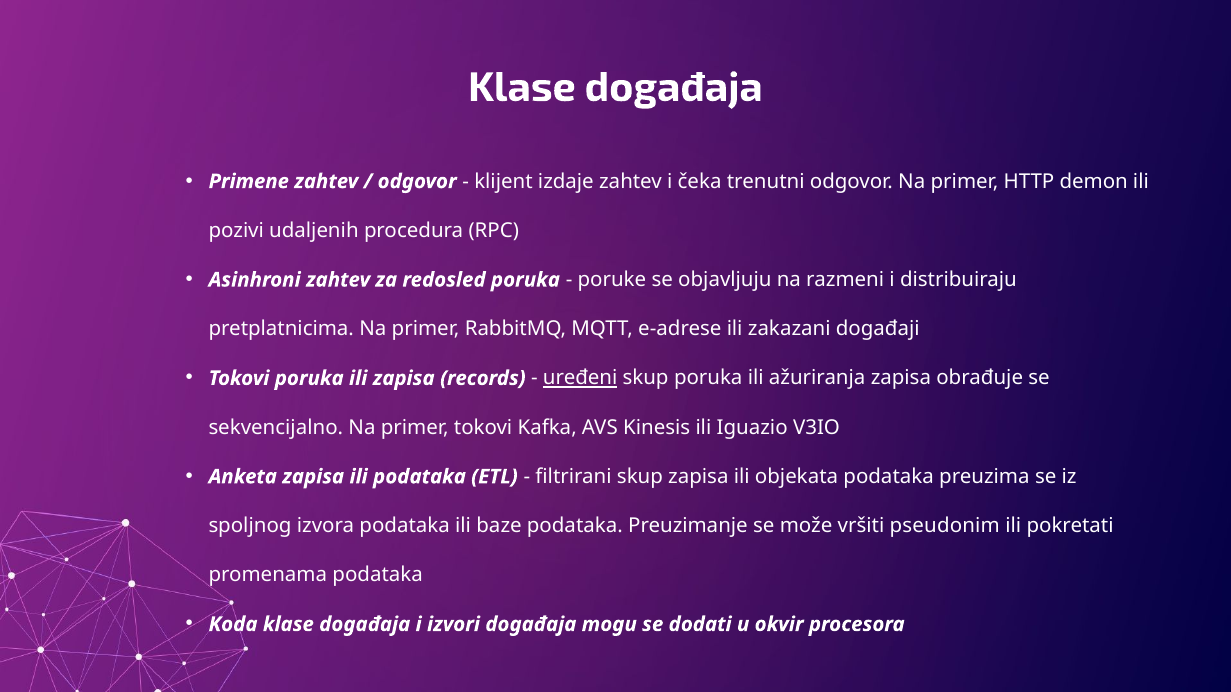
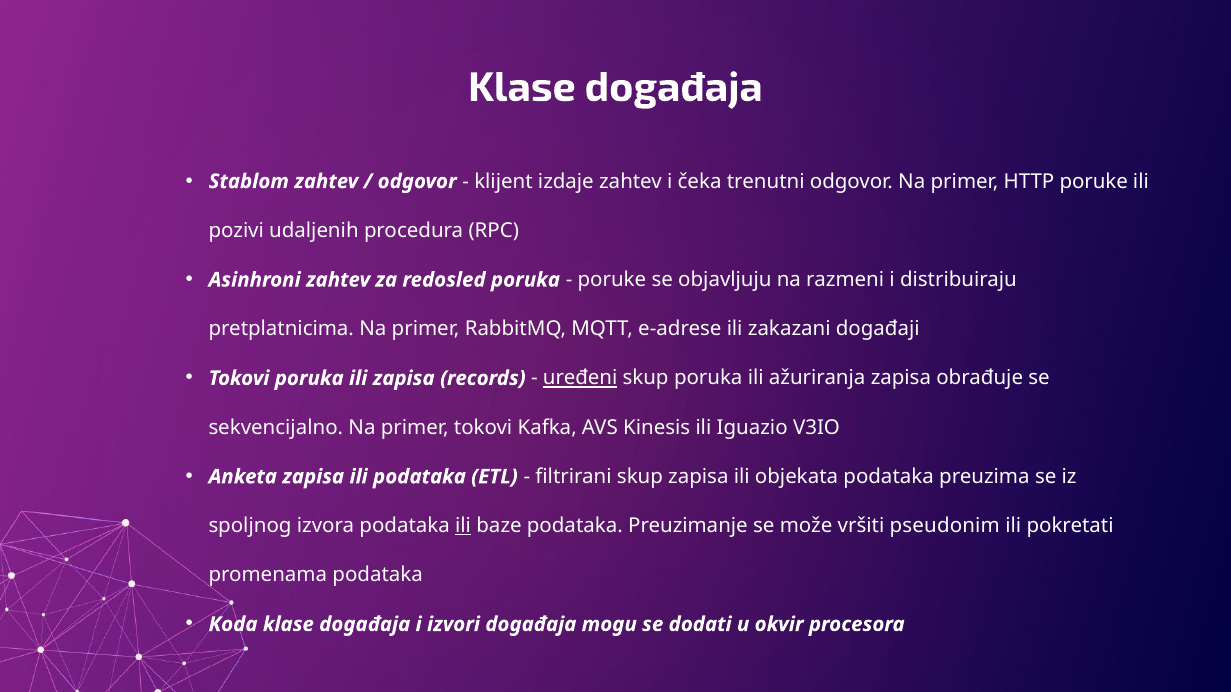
Primene: Primene -> Stablom
HTTP demon: demon -> poruke
ili at (463, 526) underline: none -> present
